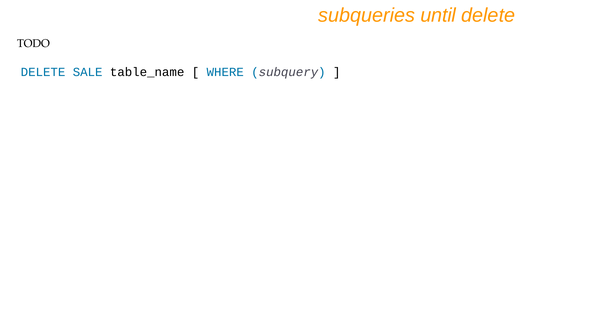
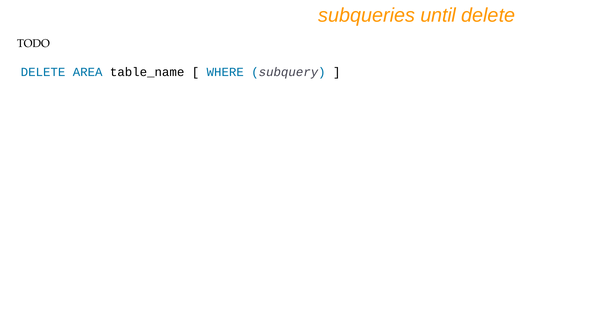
SALE: SALE -> AREA
